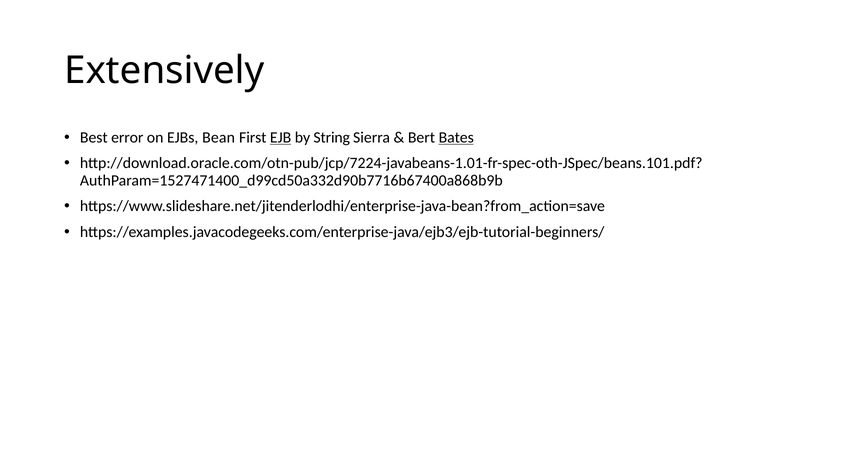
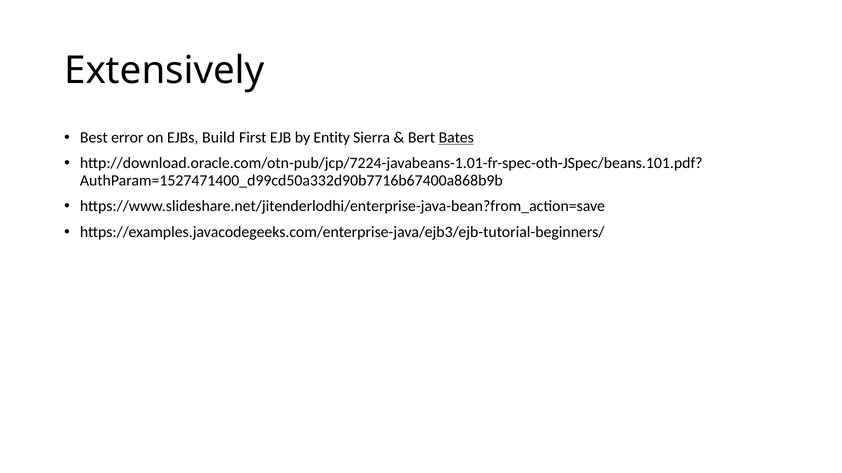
Bean: Bean -> Build
EJB underline: present -> none
String: String -> Entity
